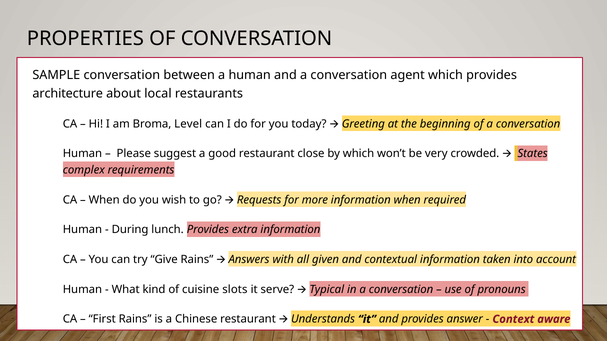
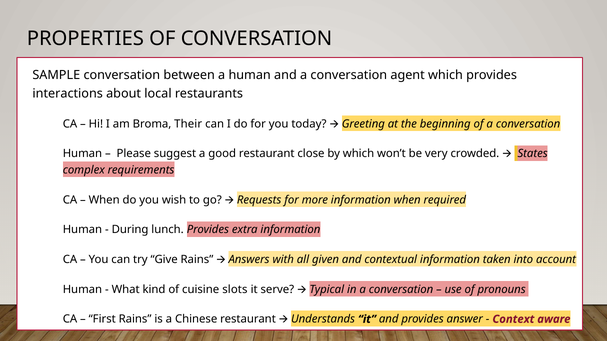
architecture: architecture -> interactions
Level: Level -> Their
